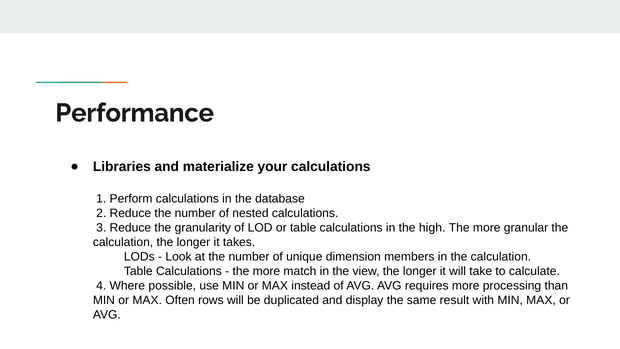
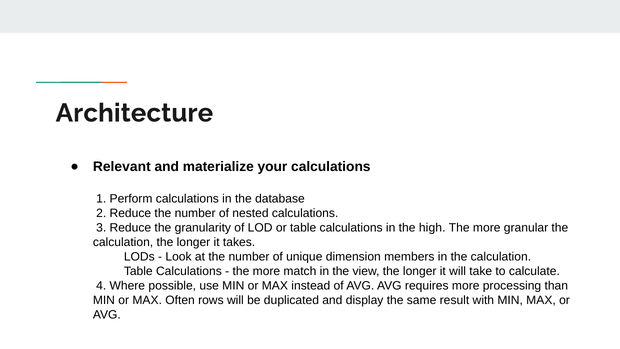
Performance: Performance -> Architecture
Libraries: Libraries -> Relevant
